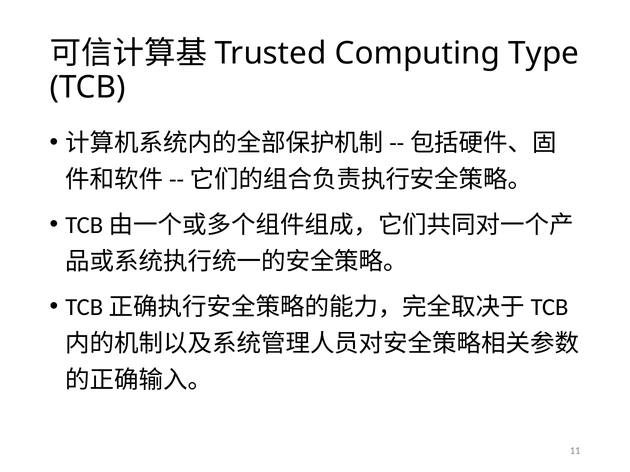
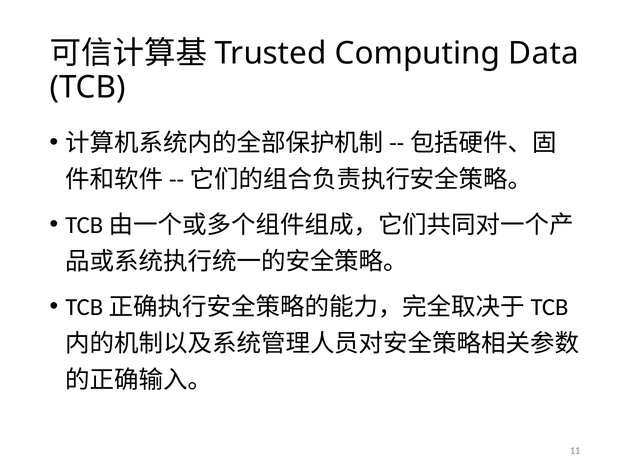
Type: Type -> Data
